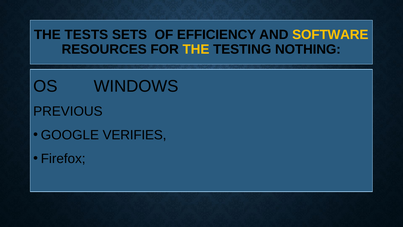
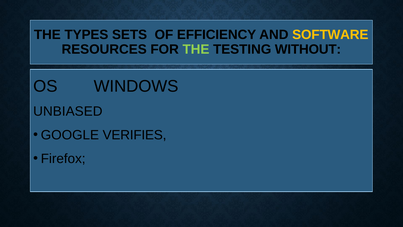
TESTS: TESTS -> TYPES
THE at (196, 49) colour: yellow -> light green
NOTHING: NOTHING -> WITHOUT
PREVIOUS: PREVIOUS -> UNBIASED
